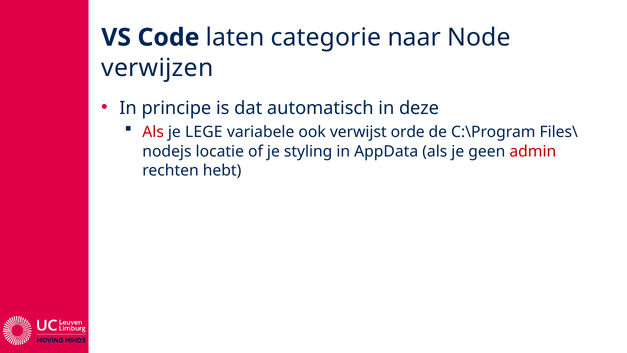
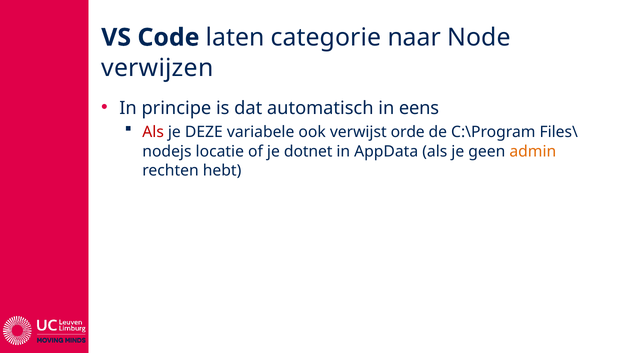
deze: deze -> eens
LEGE: LEGE -> DEZE
styling: styling -> dotnet
admin colour: red -> orange
